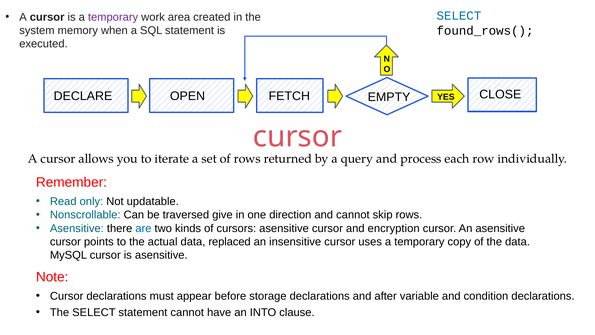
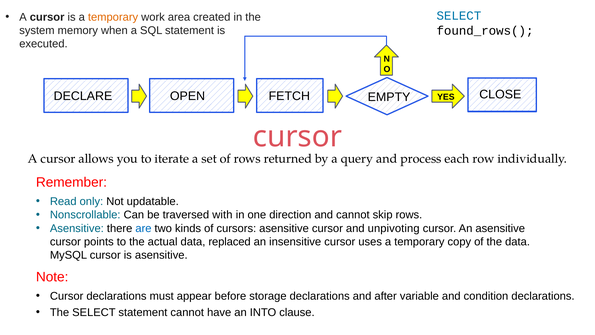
temporary at (113, 17) colour: purple -> orange
give: give -> with
encryption: encryption -> unpivoting
